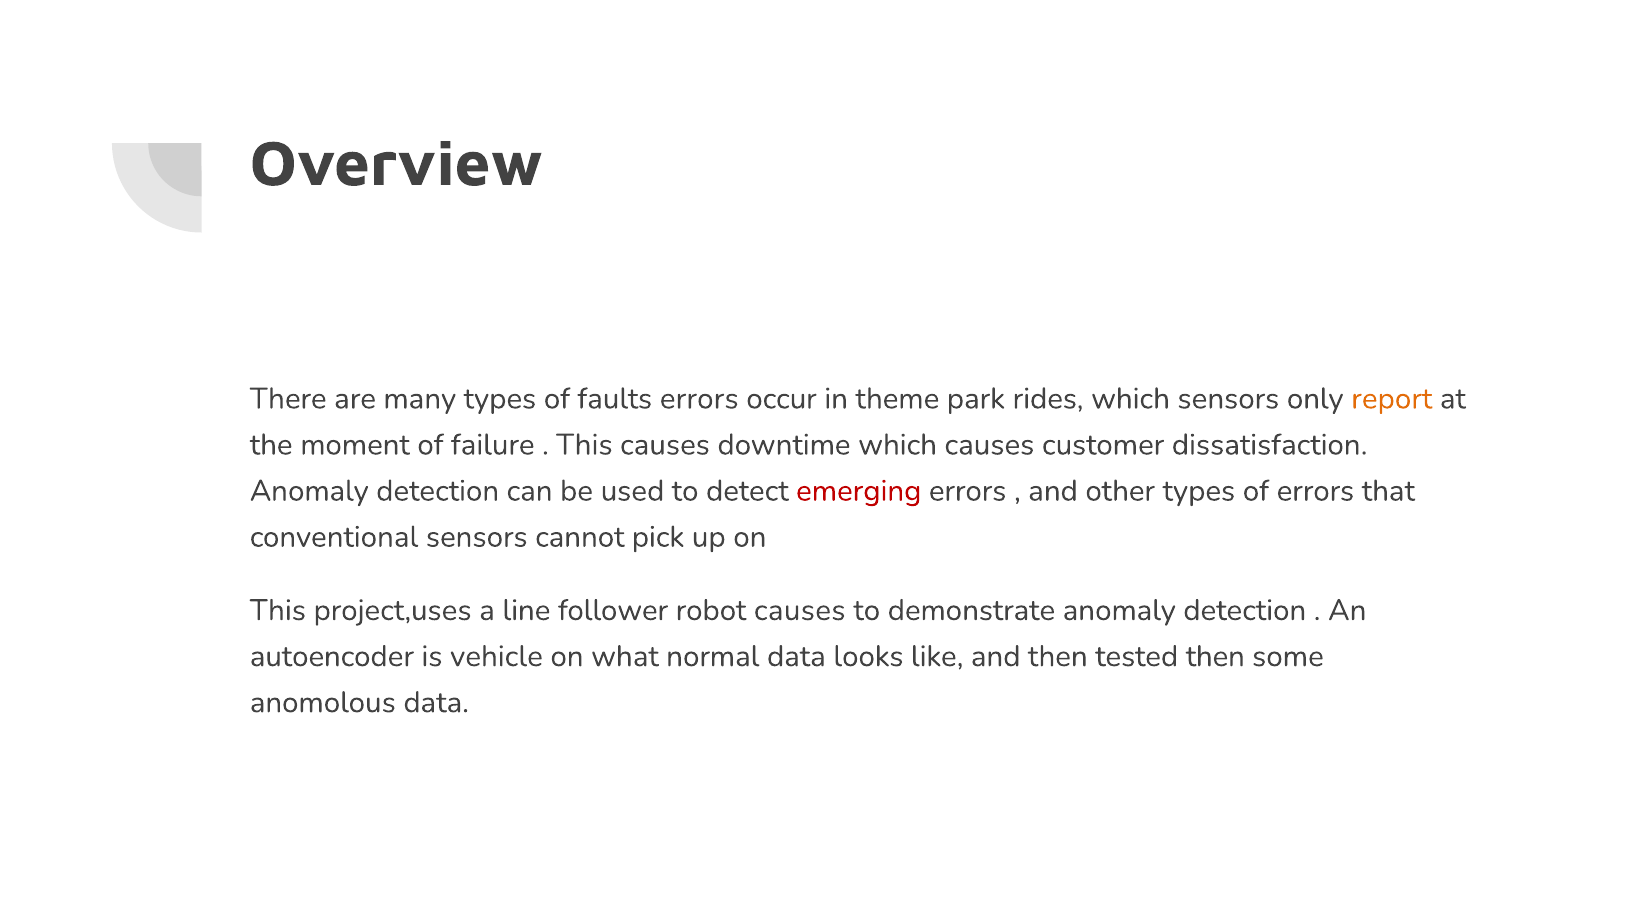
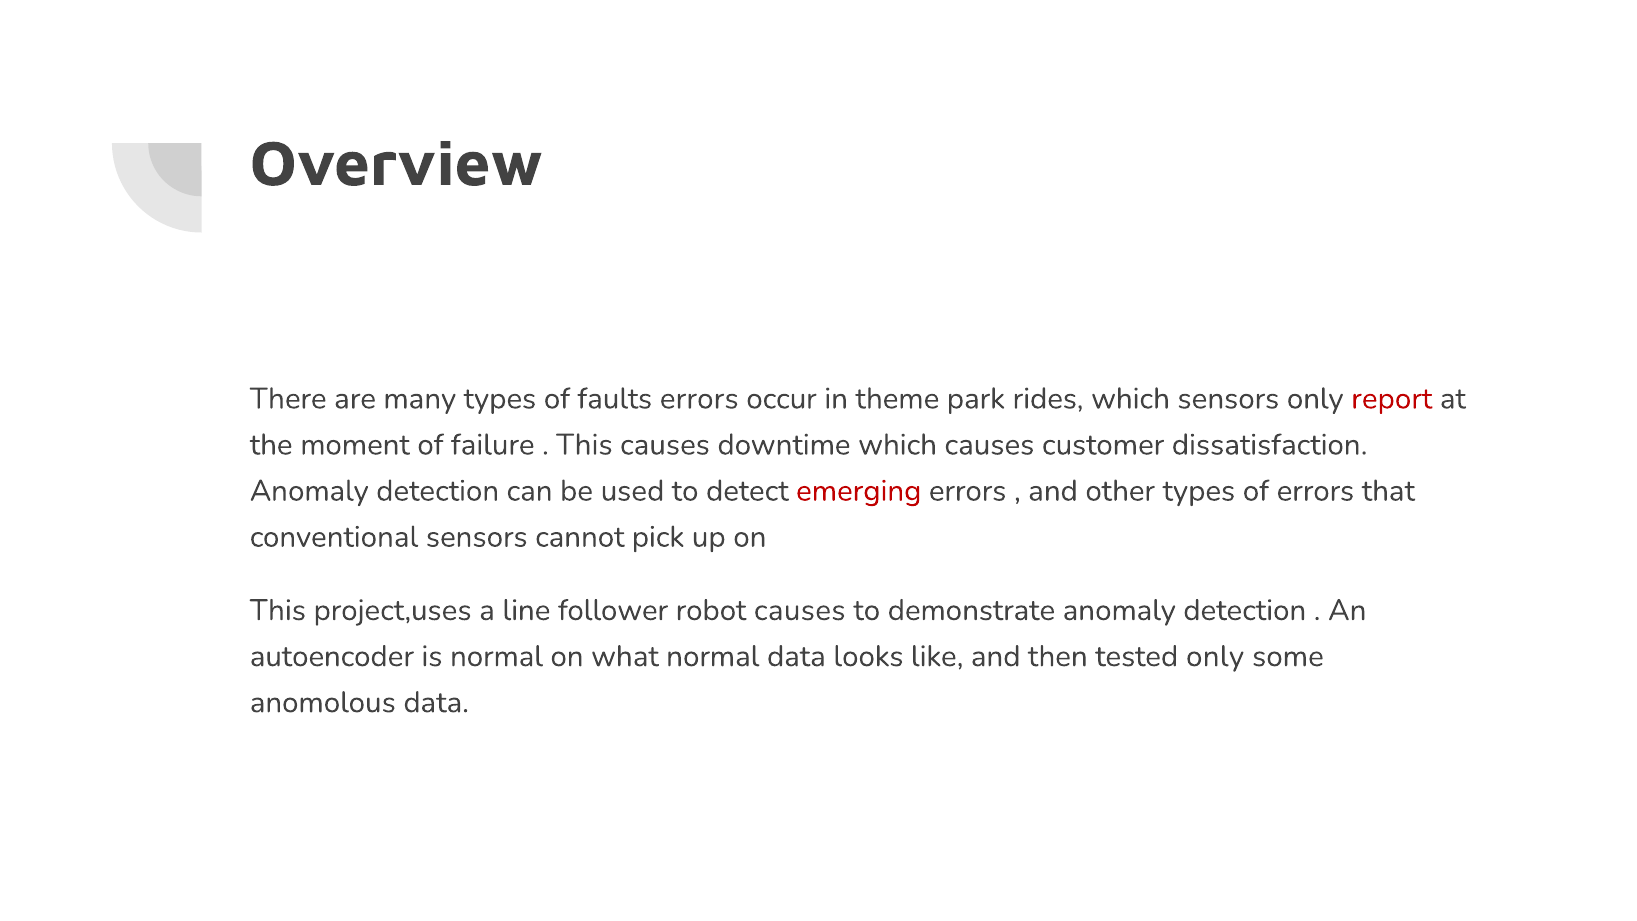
report colour: orange -> red
is vehicle: vehicle -> normal
tested then: then -> only
